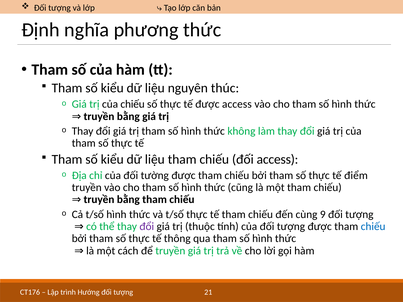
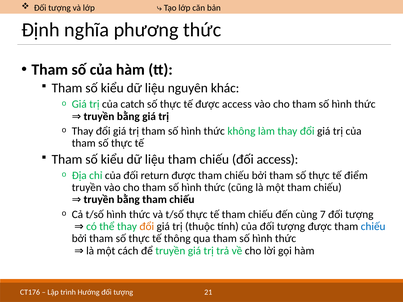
thúc: thúc -> khác
của chiếu: chiếu -> catch
tường: tường -> return
9: 9 -> 7
đổi at (147, 227) colour: purple -> orange
